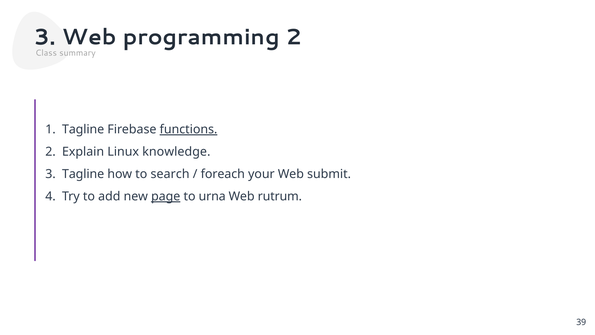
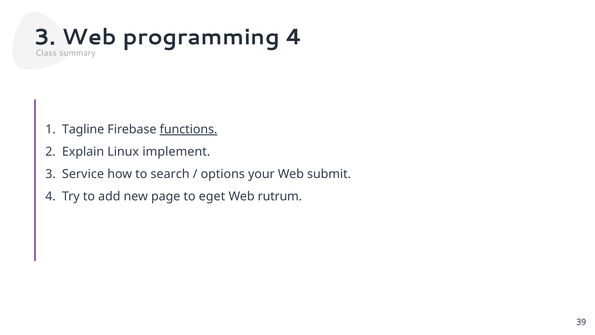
programming 2: 2 -> 4
knowledge: knowledge -> implement
3 Tagline: Tagline -> Service
foreach: foreach -> options
page underline: present -> none
urna: urna -> eget
